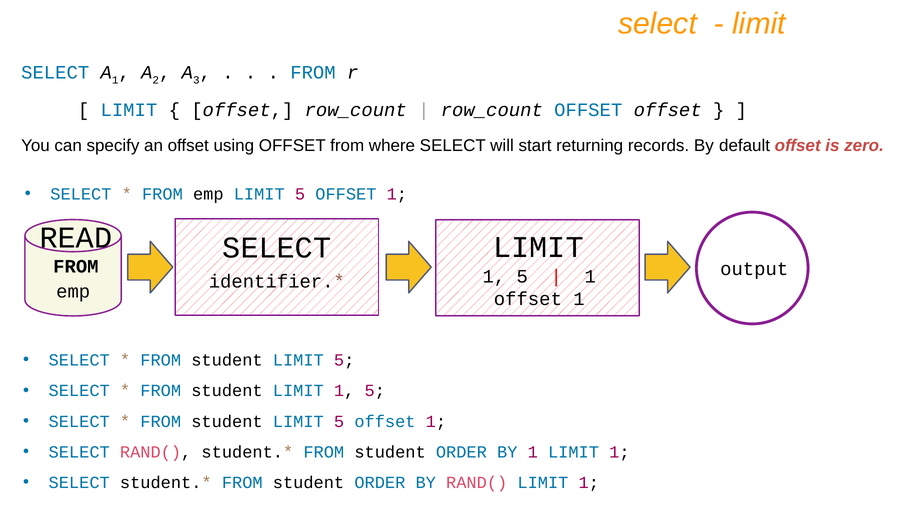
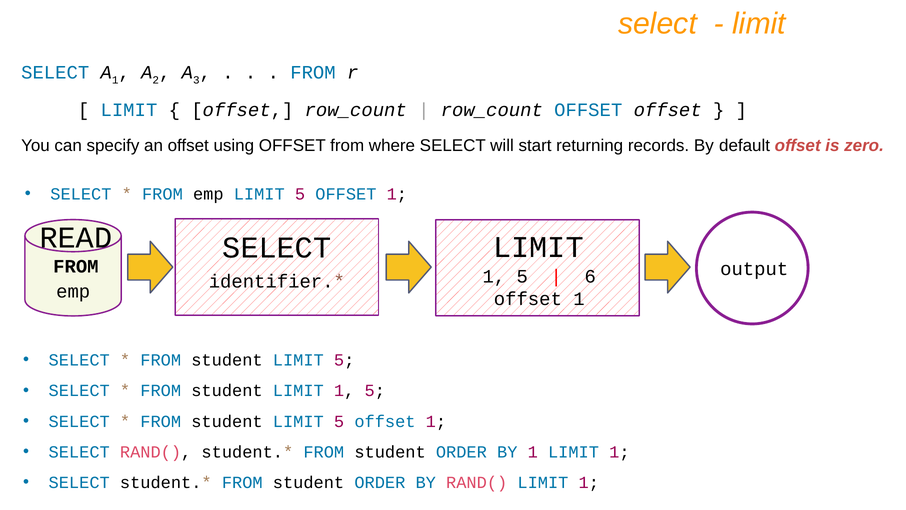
1 at (590, 276): 1 -> 6
